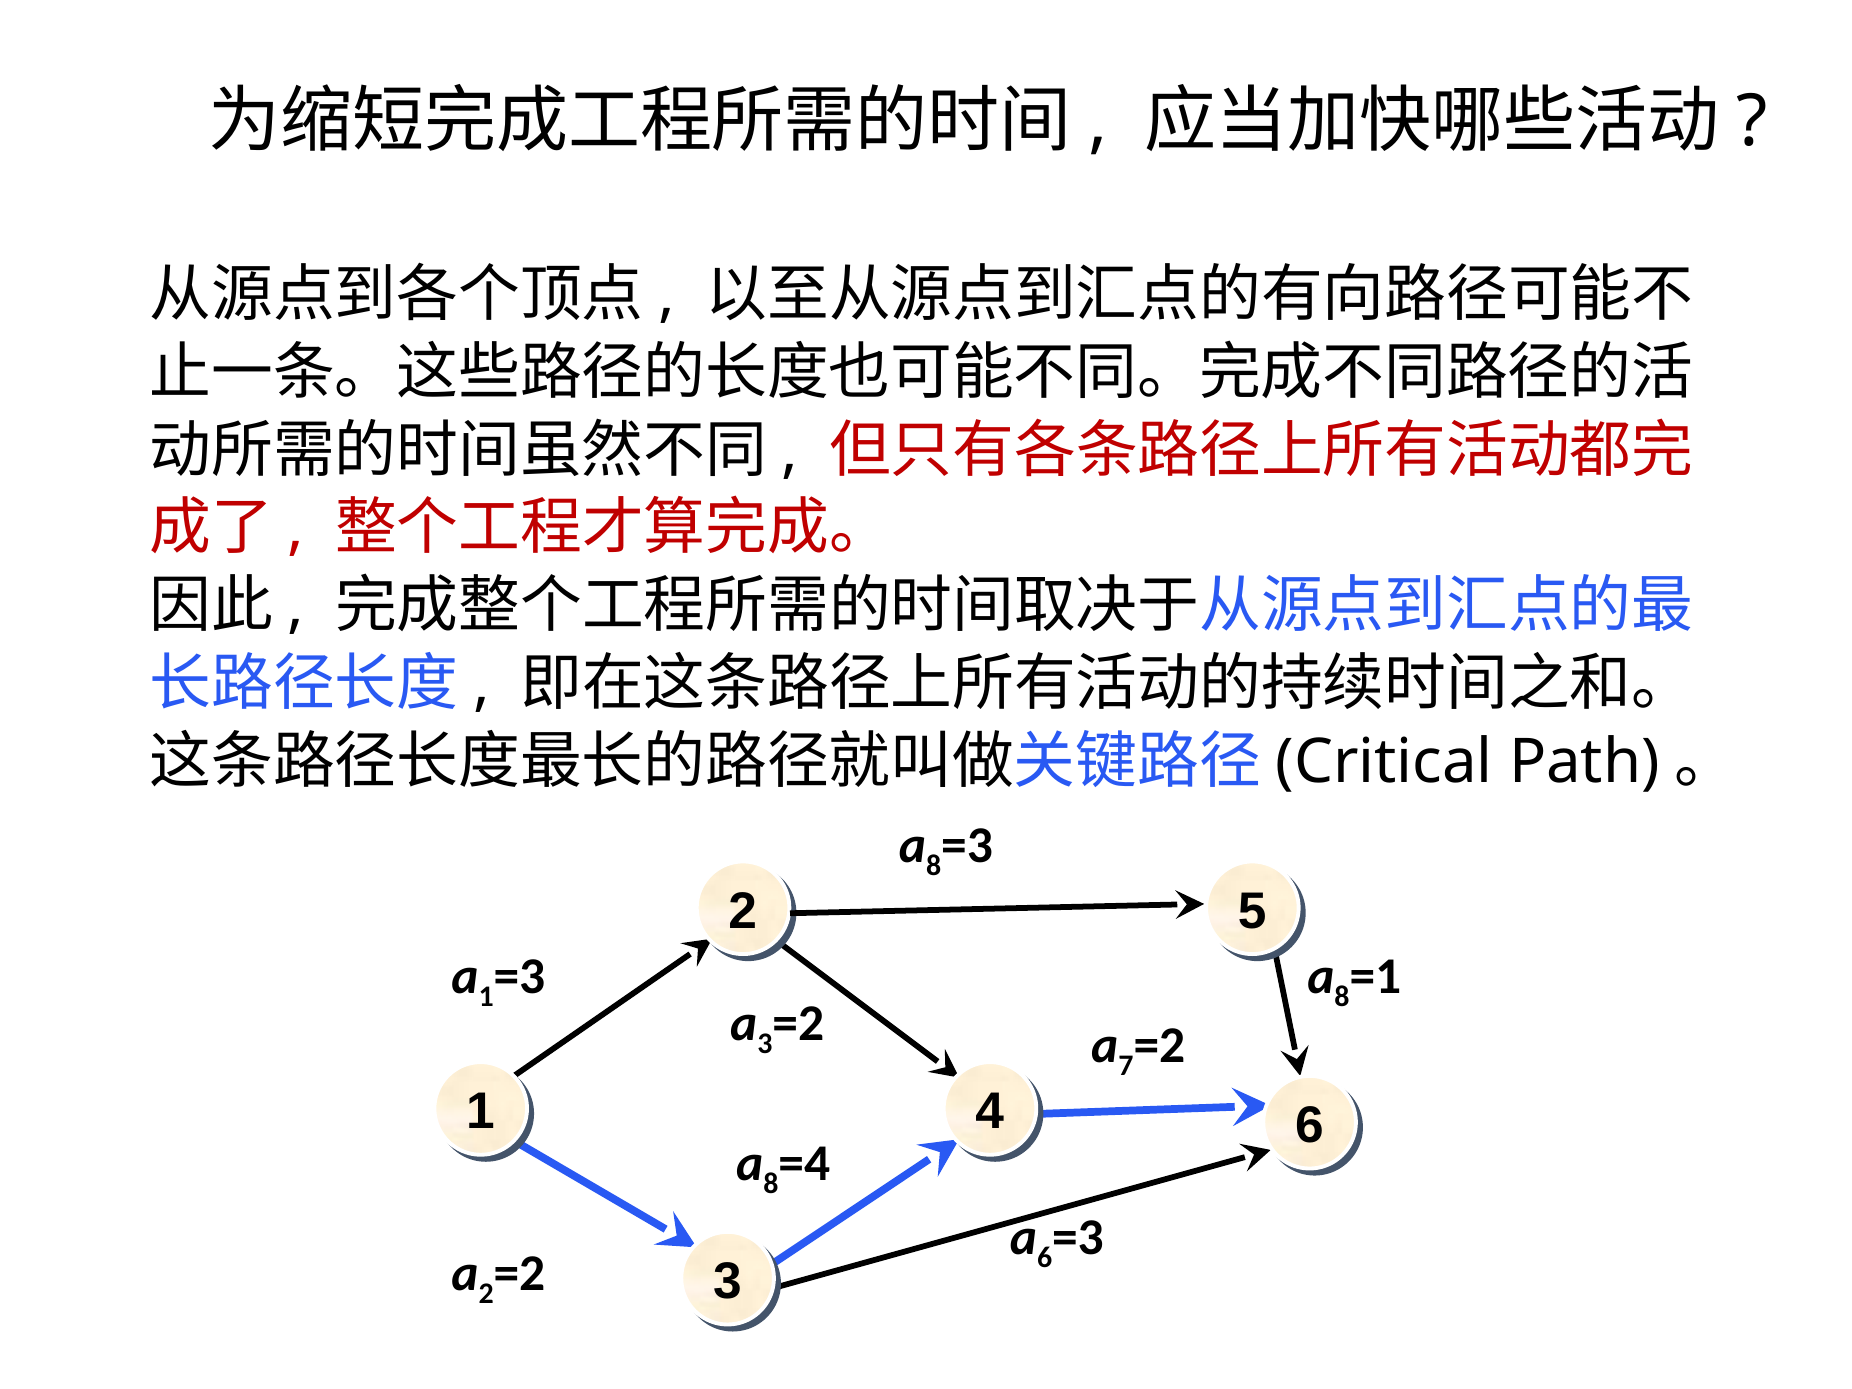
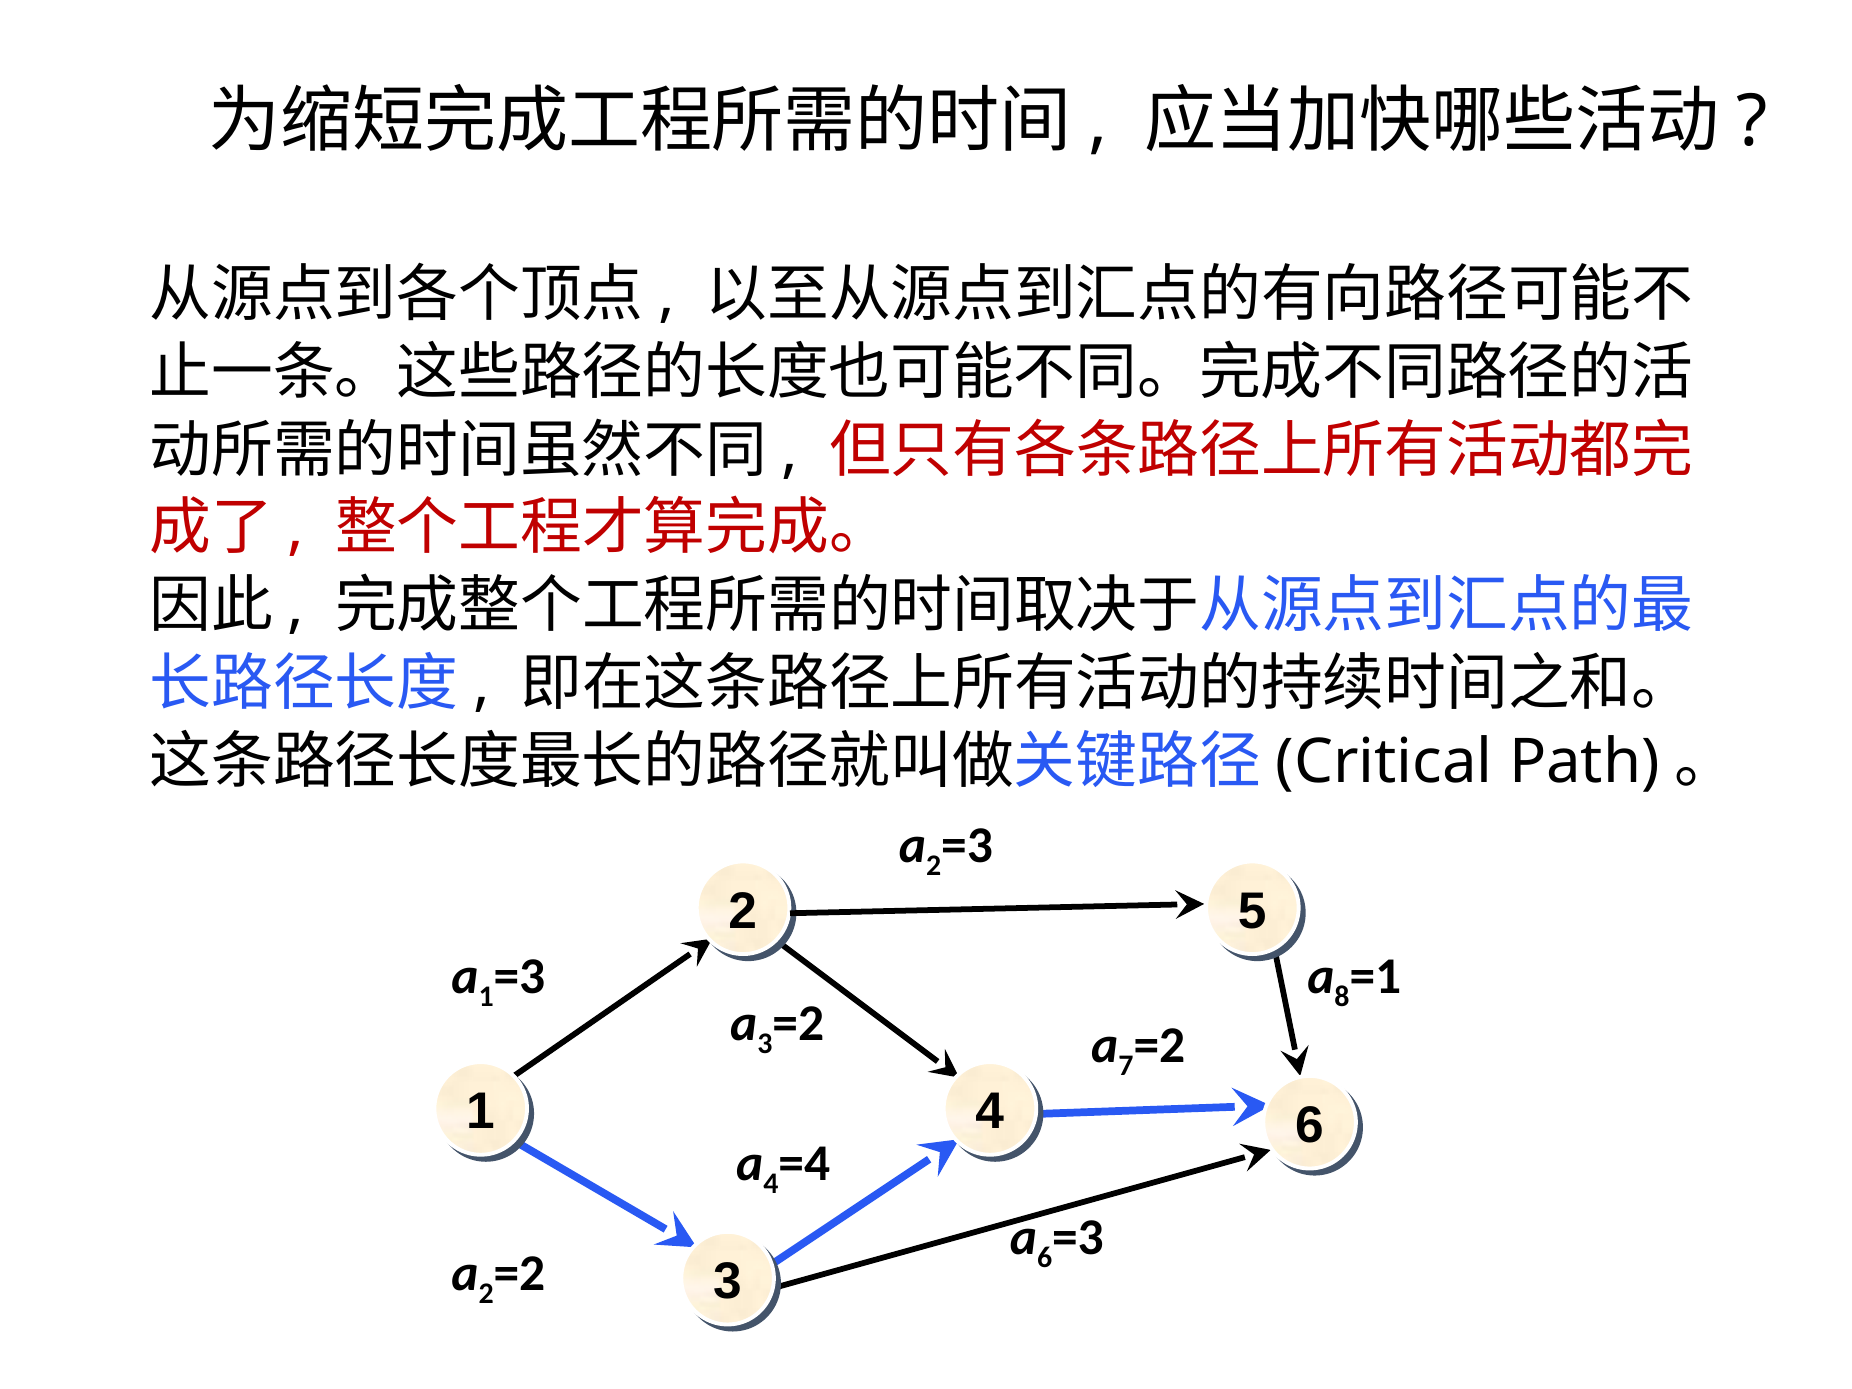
8 at (934, 866): 8 -> 2
8 at (771, 1184): 8 -> 4
